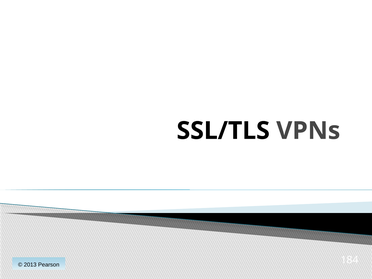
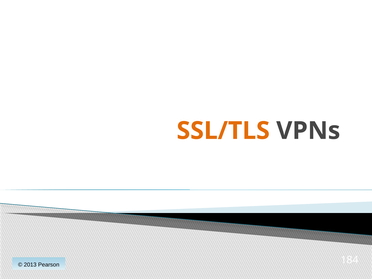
SSL/TLS colour: black -> orange
